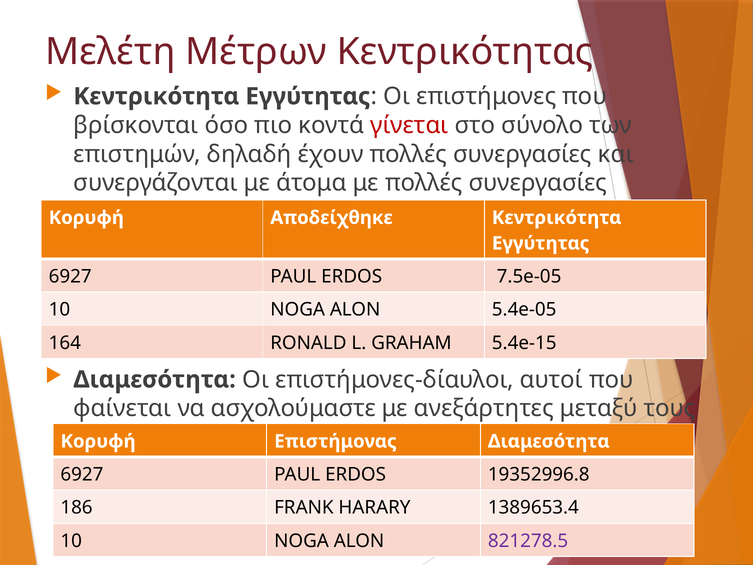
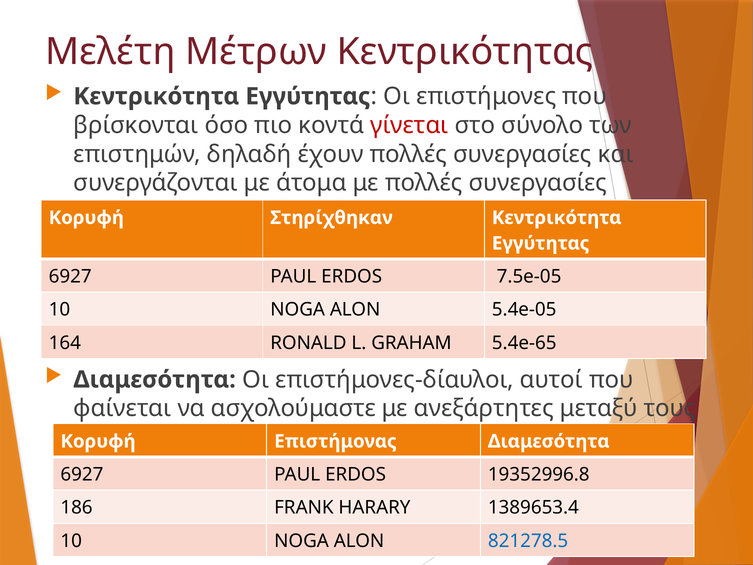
Αποδείχθηκε: Αποδείχθηκε -> Στηρίχθηκαν
5.4e-15: 5.4e-15 -> 5.4e-65
821278.5 colour: purple -> blue
